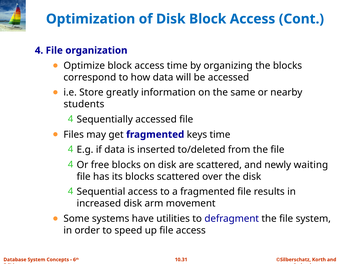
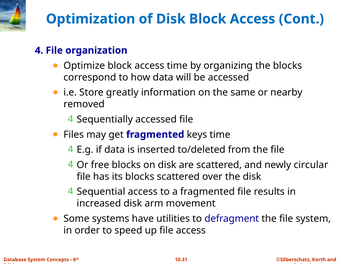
students: students -> removed
waiting: waiting -> circular
